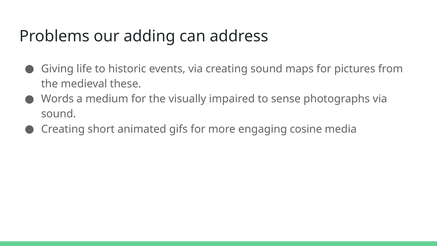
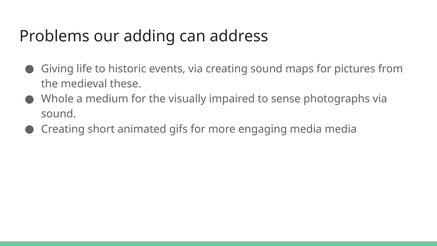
Words: Words -> Whole
engaging cosine: cosine -> media
